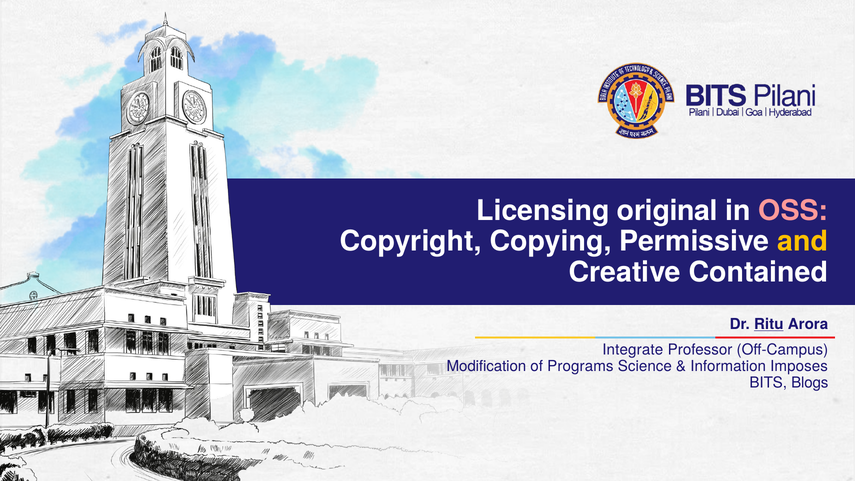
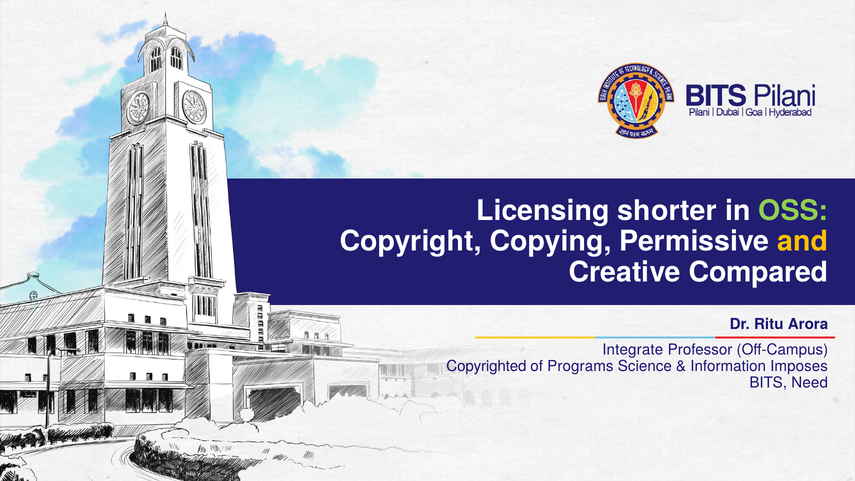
original: original -> shorter
OSS colour: pink -> light green
Contained: Contained -> Compared
Ritu underline: present -> none
Modification: Modification -> Copyrighted
Blogs: Blogs -> Need
